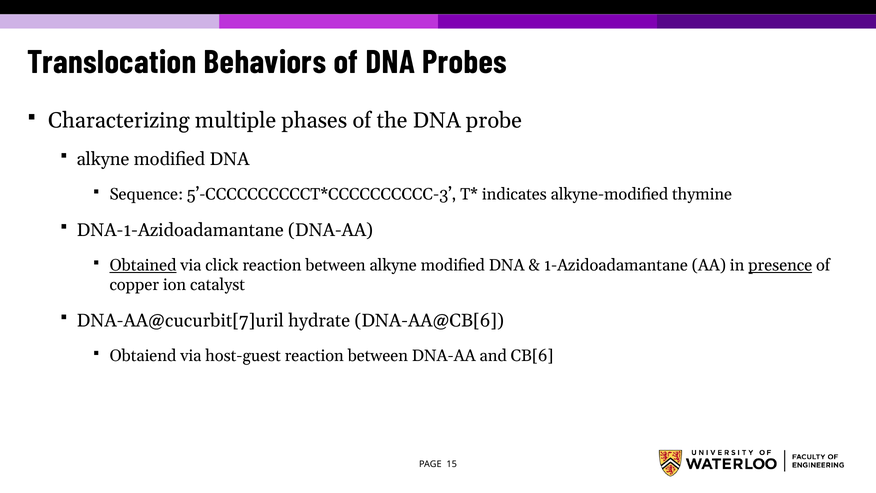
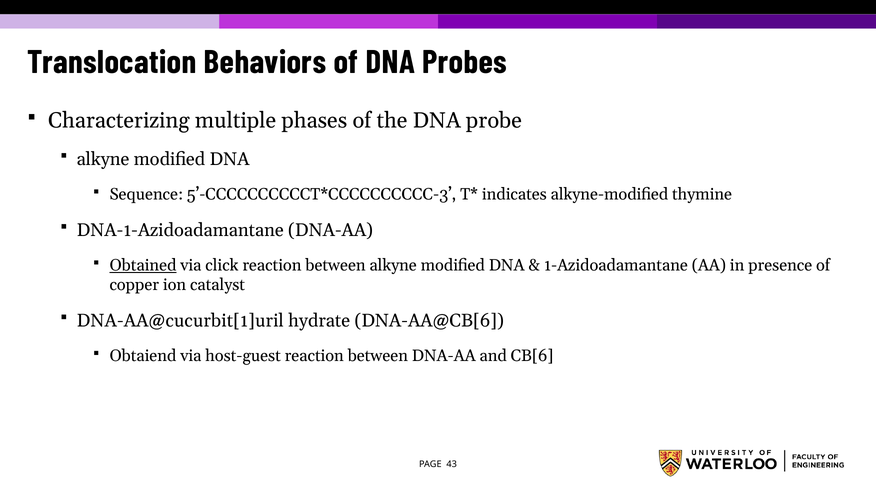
presence underline: present -> none
DNA-AA@cucurbit[7]uril: DNA-AA@cucurbit[7]uril -> DNA-AA@cucurbit[1]uril
15: 15 -> 43
